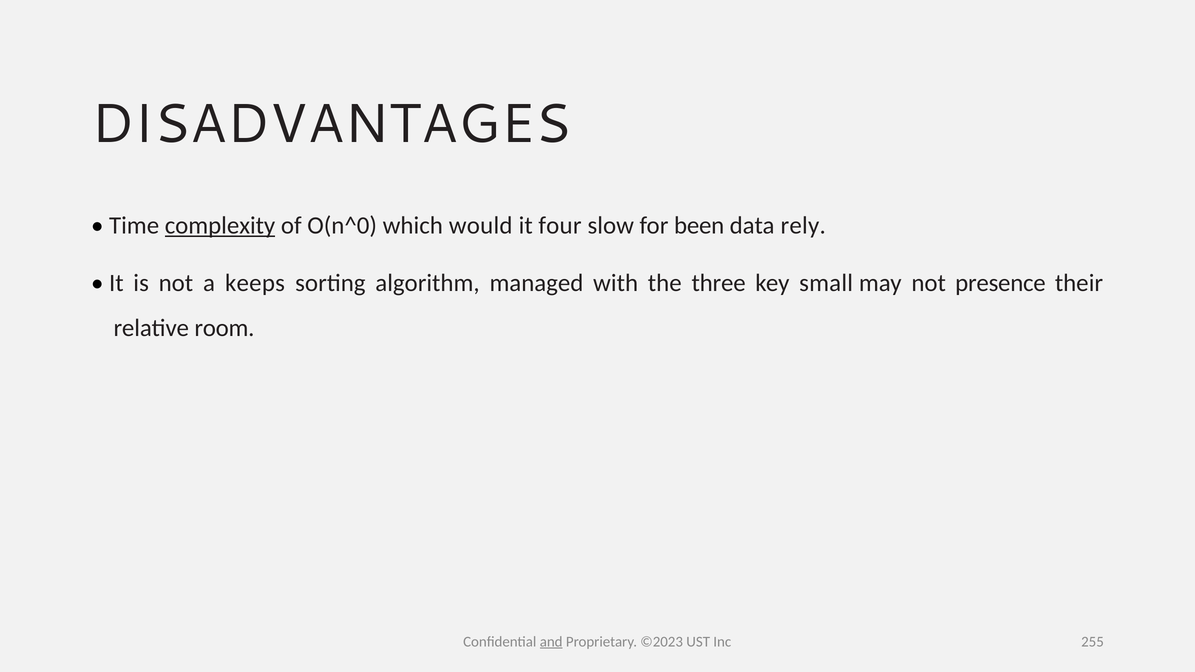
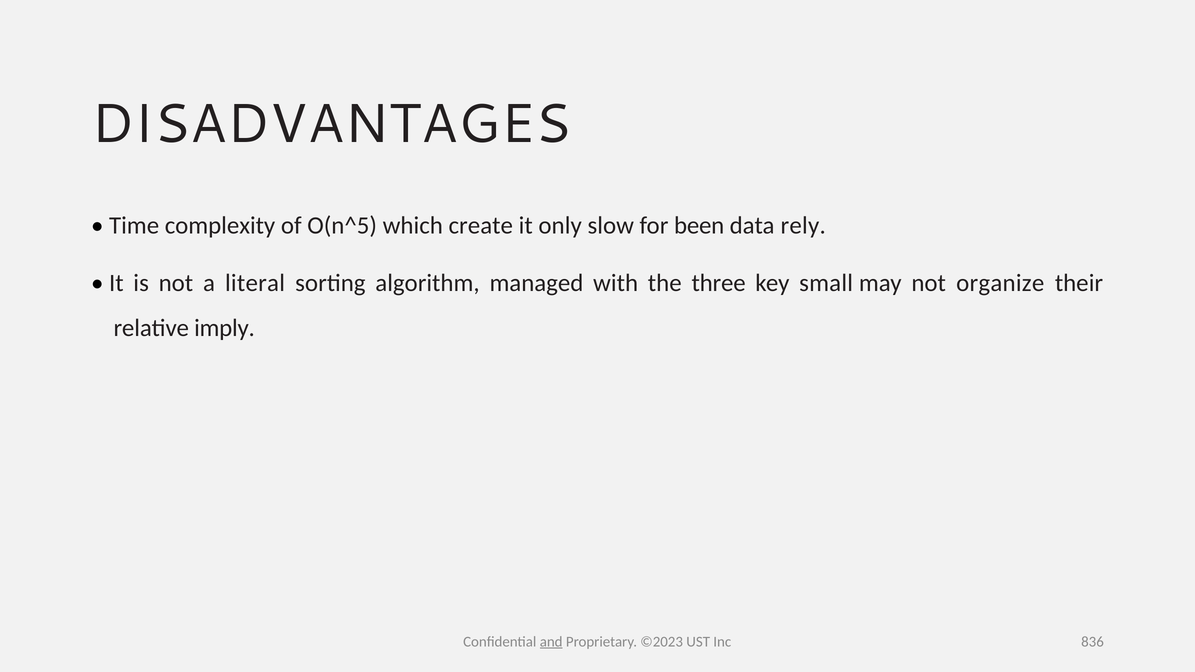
complexity underline: present -> none
O(n^0: O(n^0 -> O(n^5
would: would -> create
four: four -> only
keeps: keeps -> literal
presence: presence -> organize
room: room -> imply
255: 255 -> 836
